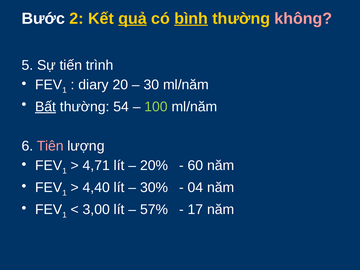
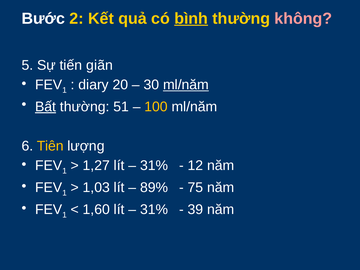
quả underline: present -> none
trình: trình -> giãn
ml/năm at (186, 85) underline: none -> present
54: 54 -> 51
100 colour: light green -> yellow
Tiên colour: pink -> yellow
4,71: 4,71 -> 1,27
20% at (154, 166): 20% -> 31%
60: 60 -> 12
4,40: 4,40 -> 1,03
30%: 30% -> 89%
04: 04 -> 75
3,00: 3,00 -> 1,60
57% at (154, 209): 57% -> 31%
17: 17 -> 39
